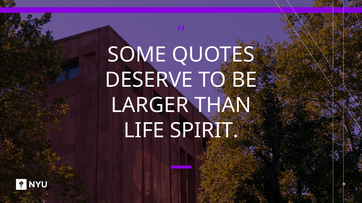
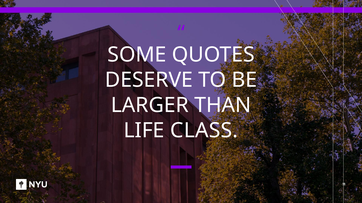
SPIRIT: SPIRIT -> CLASS
